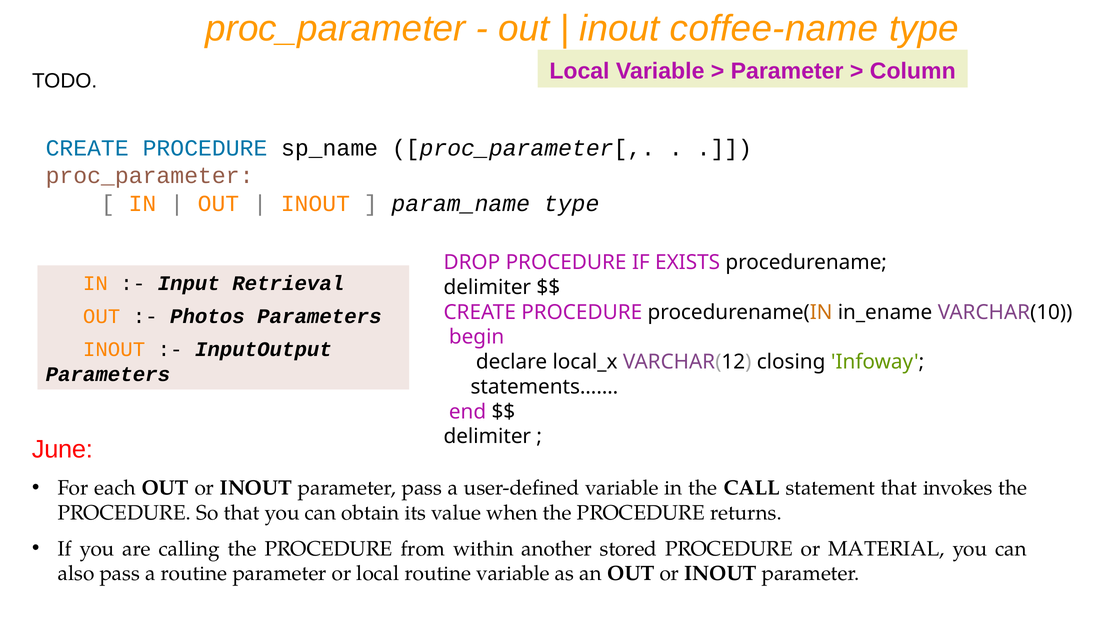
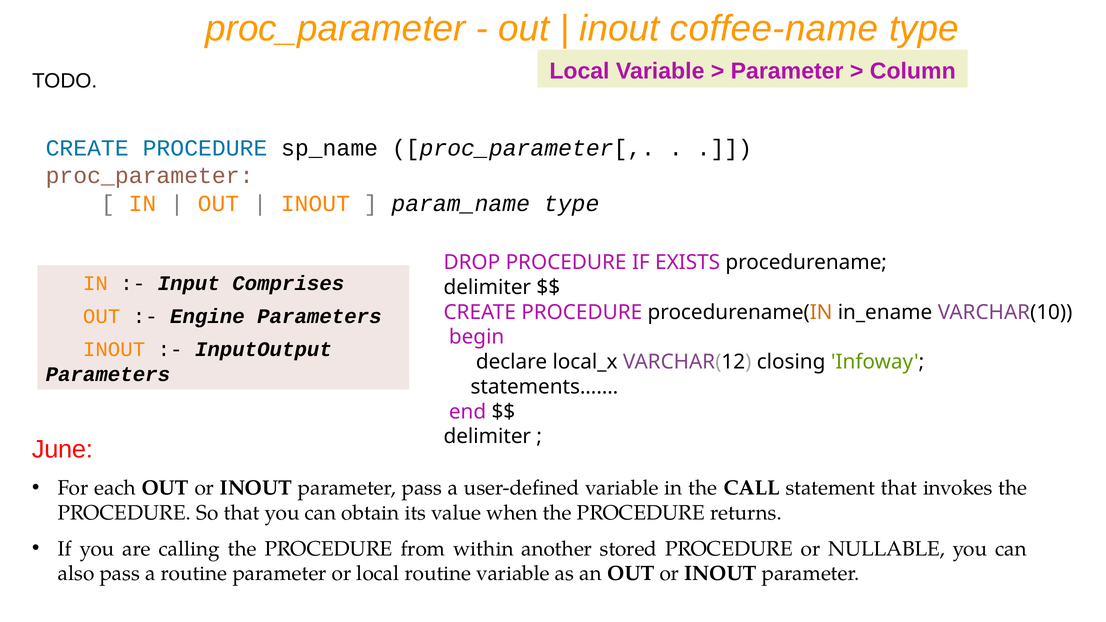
Retrieval: Retrieval -> Comprises
Photos: Photos -> Engine
MATERIAL: MATERIAL -> NULLABLE
